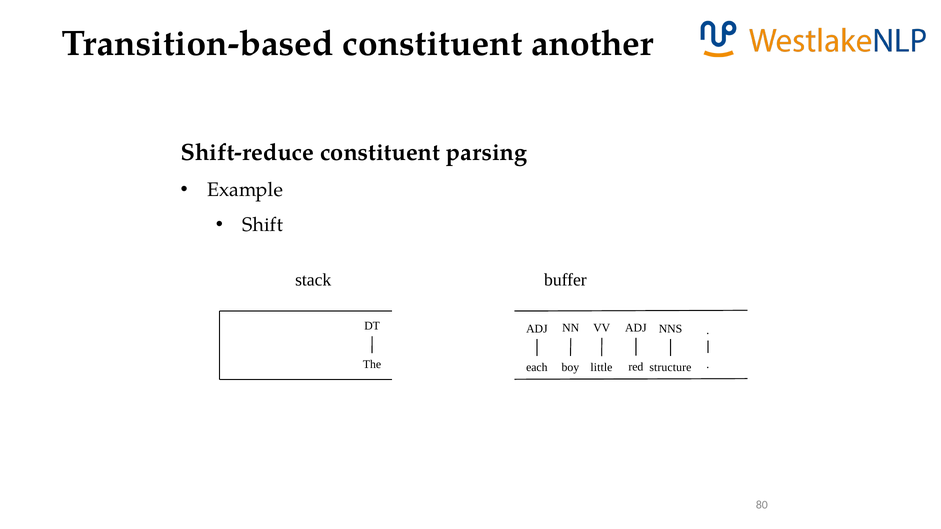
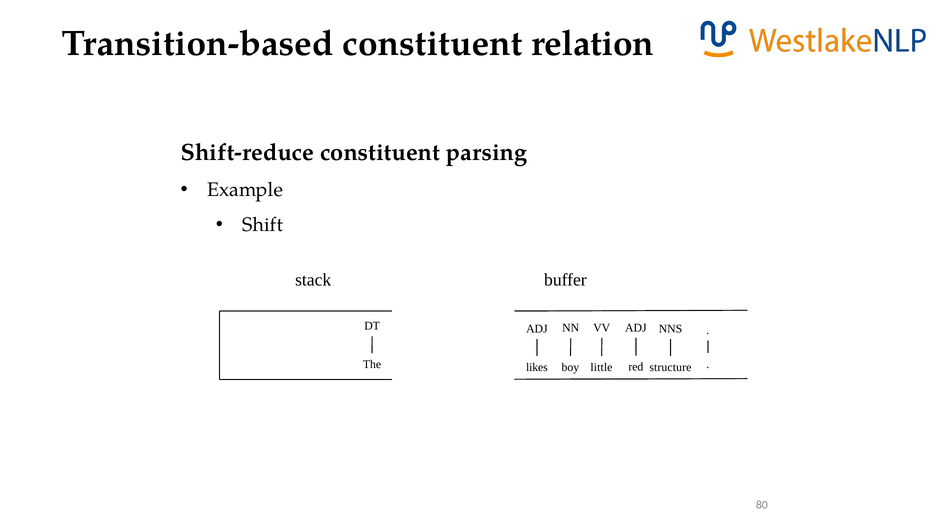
another: another -> relation
each: each -> likes
